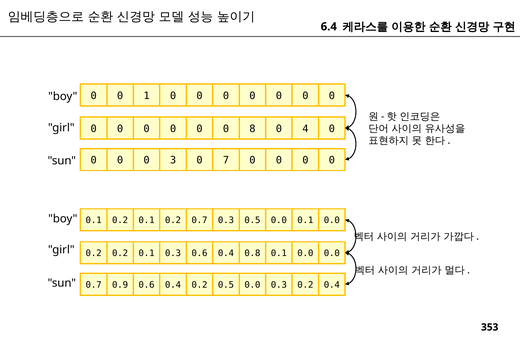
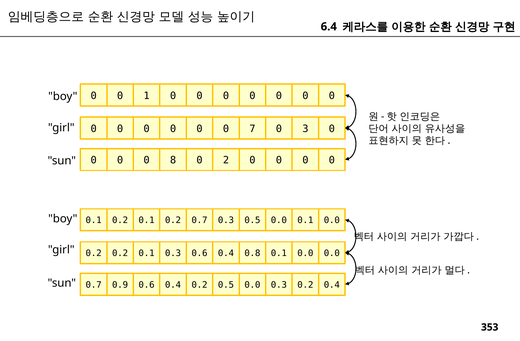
8: 8 -> 7
4: 4 -> 3
3: 3 -> 8
7: 7 -> 2
